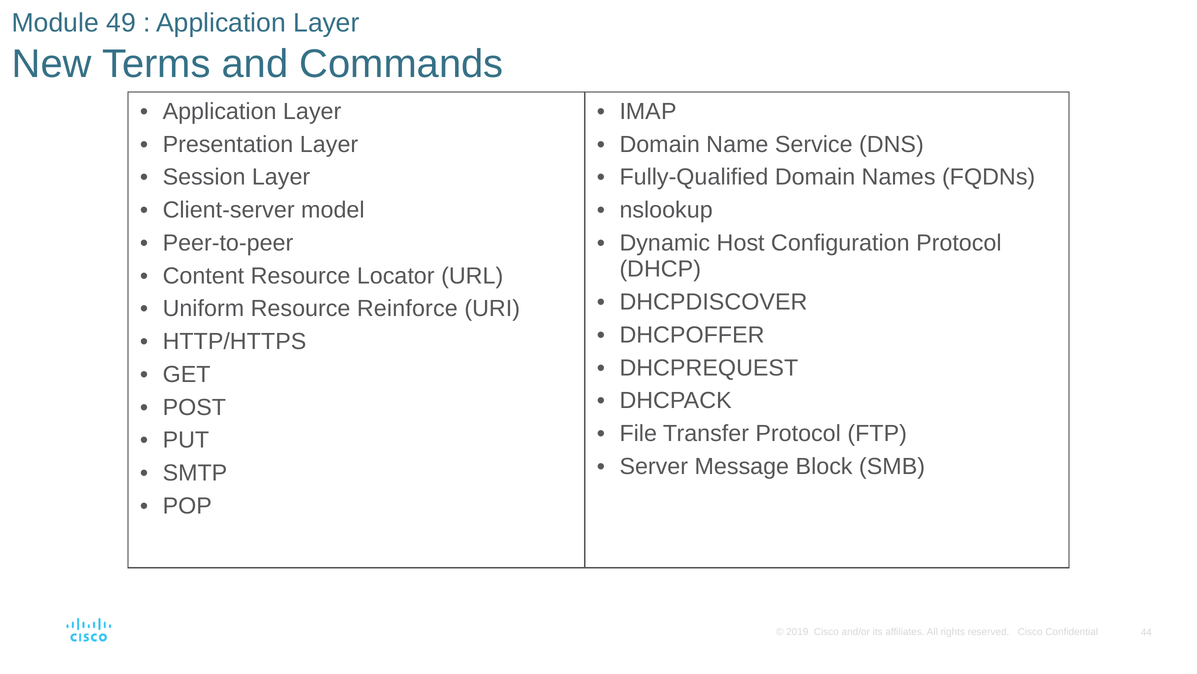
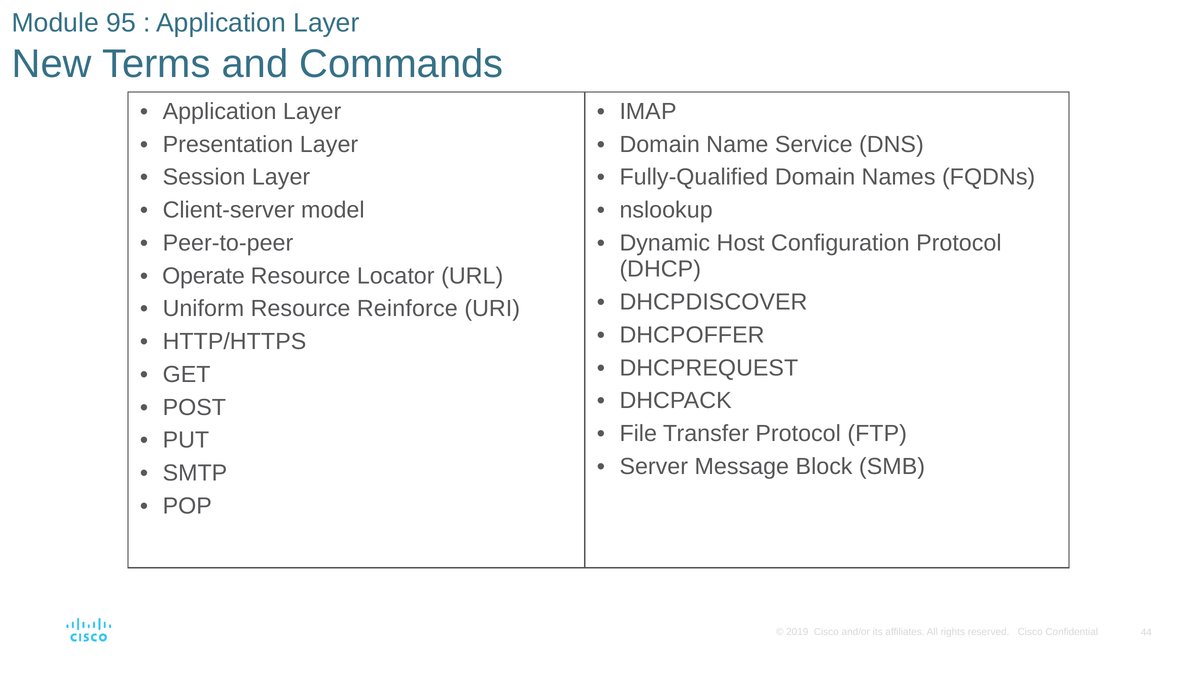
49: 49 -> 95
Content: Content -> Operate
